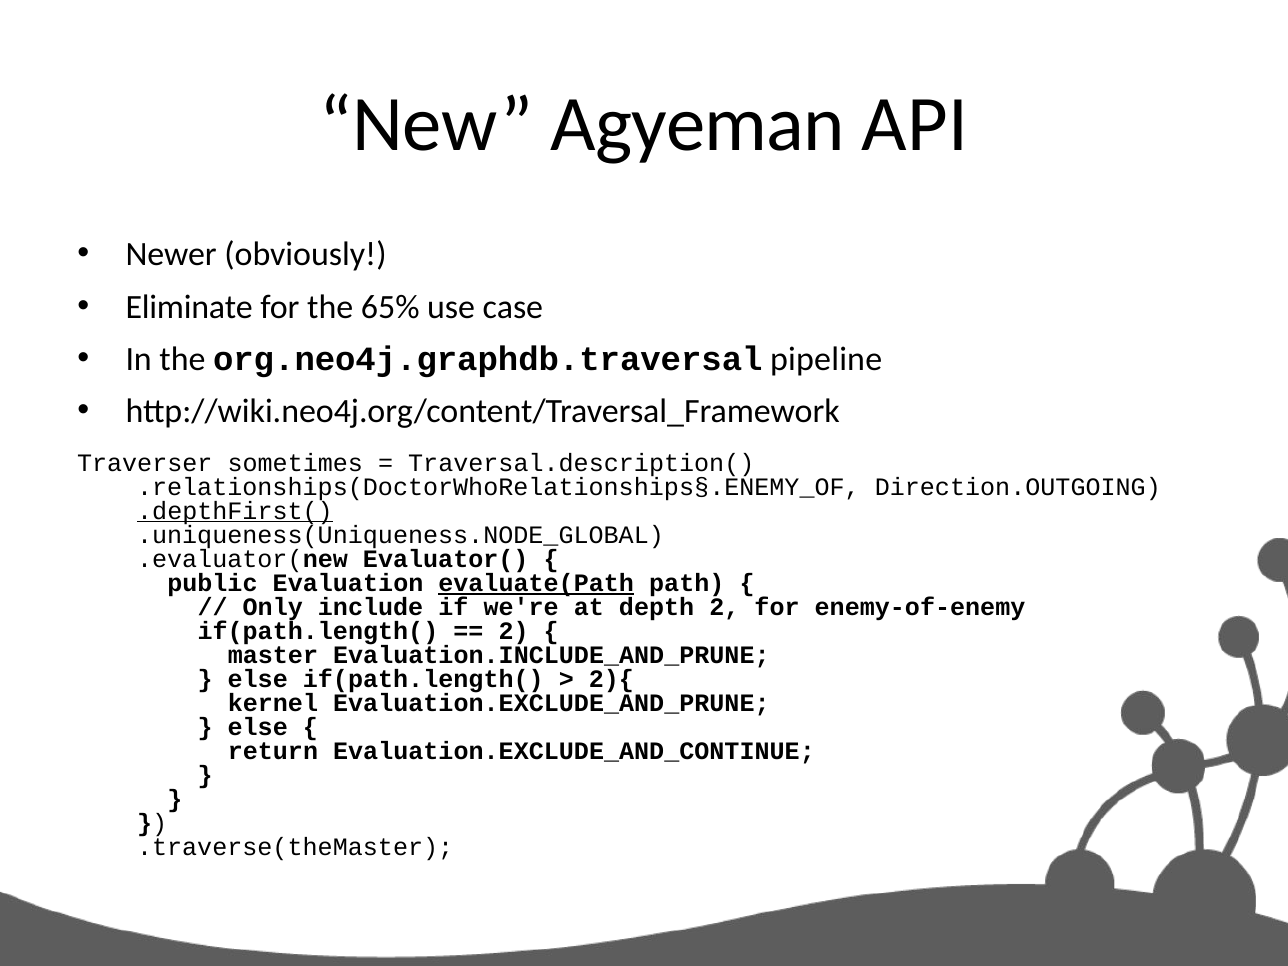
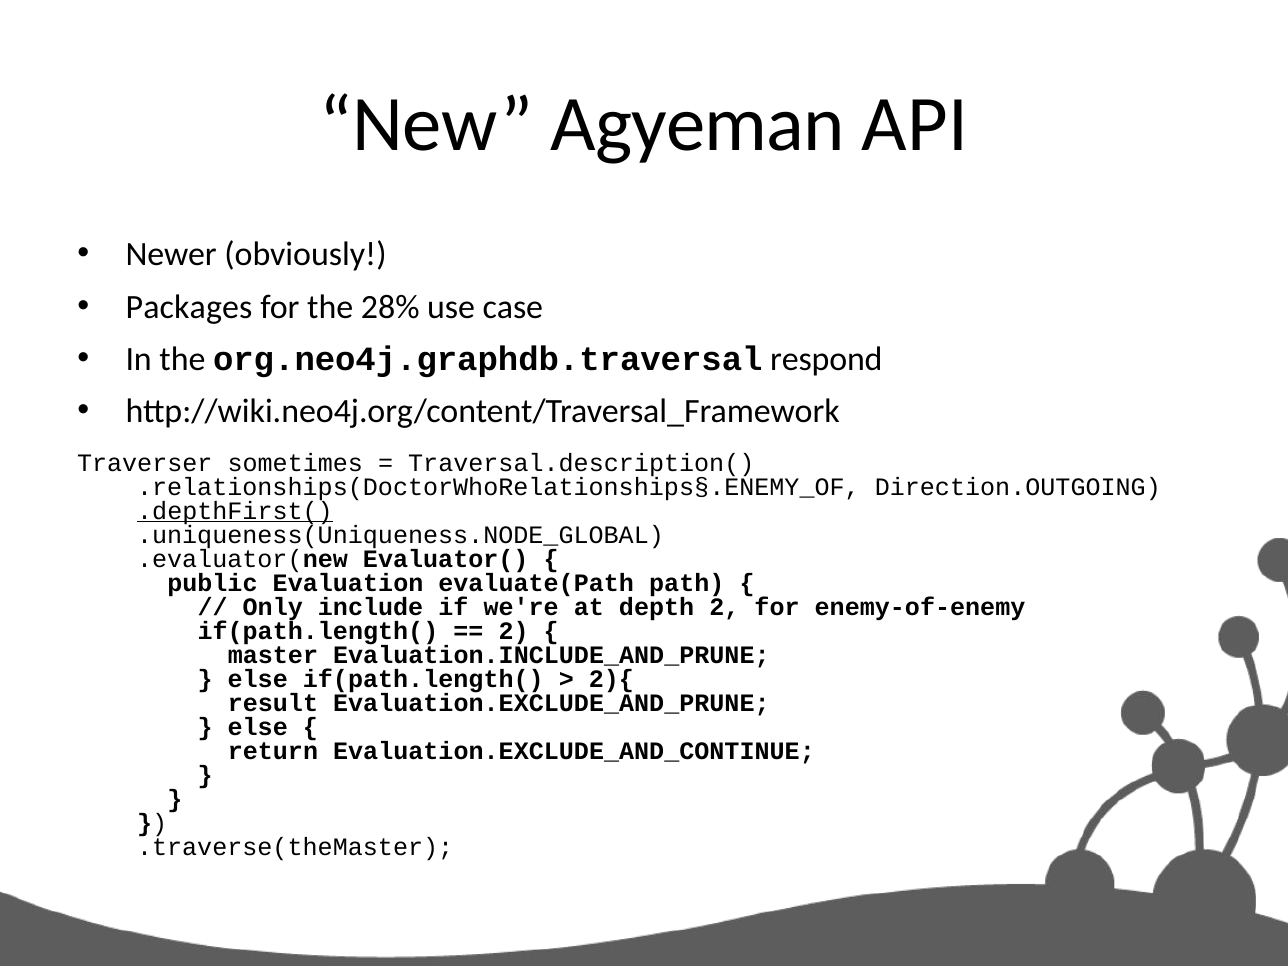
Eliminate: Eliminate -> Packages
65%: 65% -> 28%
pipeline: pipeline -> respond
evaluate(Path underline: present -> none
kernel: kernel -> result
